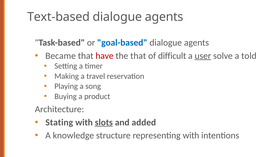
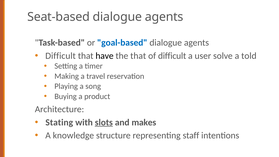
Text-based: Text-based -> Seat-based
Became at (61, 56): Became -> Difficult
have colour: red -> black
user underline: present -> none
added: added -> makes
representing with: with -> staff
